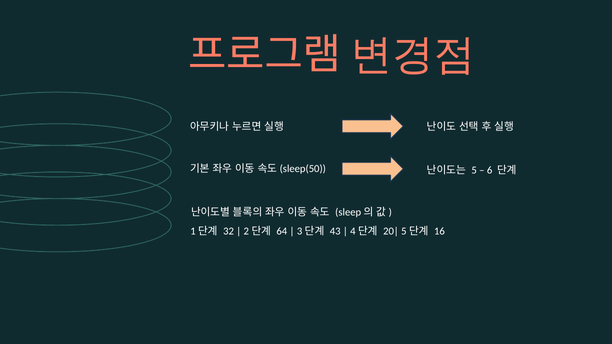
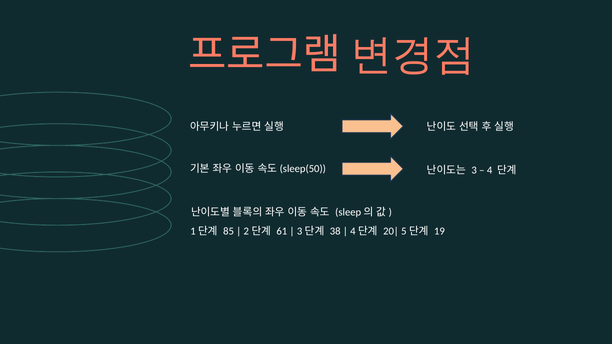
5: 5 -> 3
6: 6 -> 4
32: 32 -> 85
64: 64 -> 61
43: 43 -> 38
16: 16 -> 19
